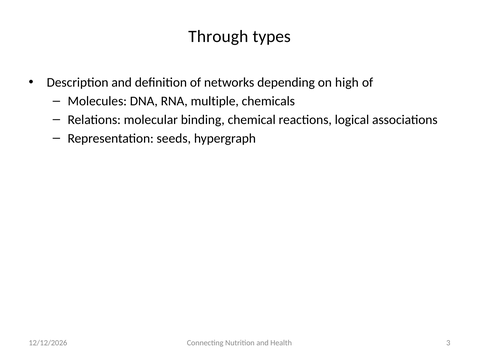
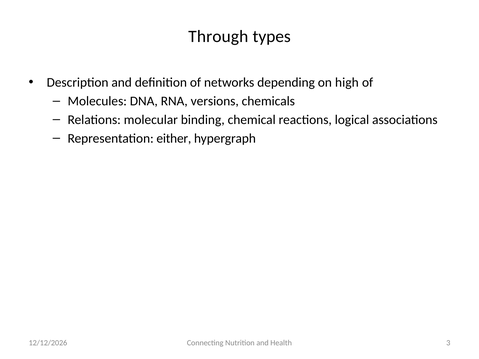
multiple: multiple -> versions
seeds: seeds -> either
